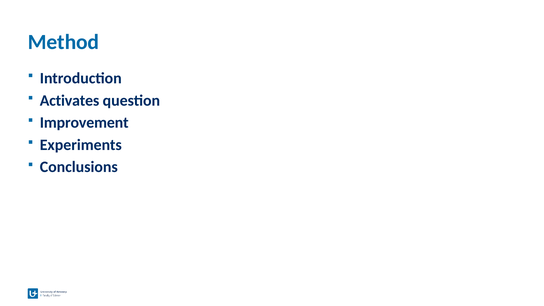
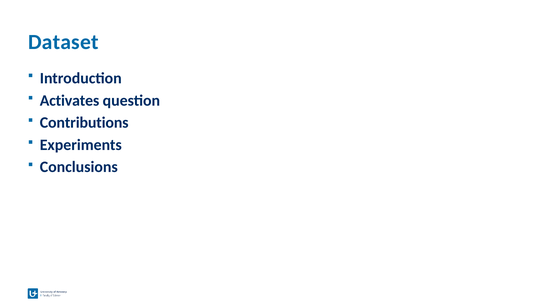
Method: Method -> Dataset
Improvement: Improvement -> Contributions
